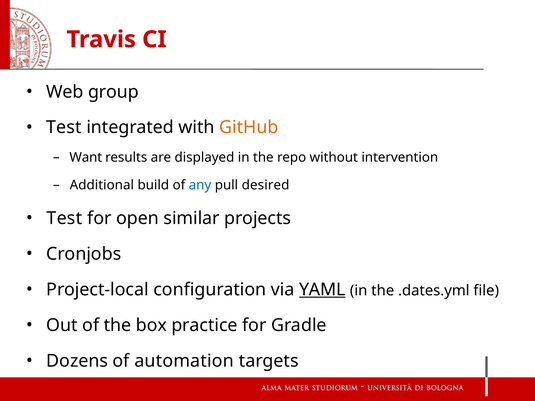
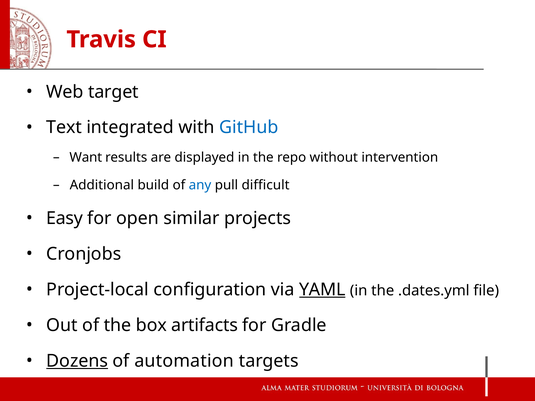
group: group -> target
Test at (64, 128): Test -> Text
GitHub colour: orange -> blue
desired: desired -> difficult
Test at (64, 218): Test -> Easy
practice: practice -> artifacts
Dozens underline: none -> present
